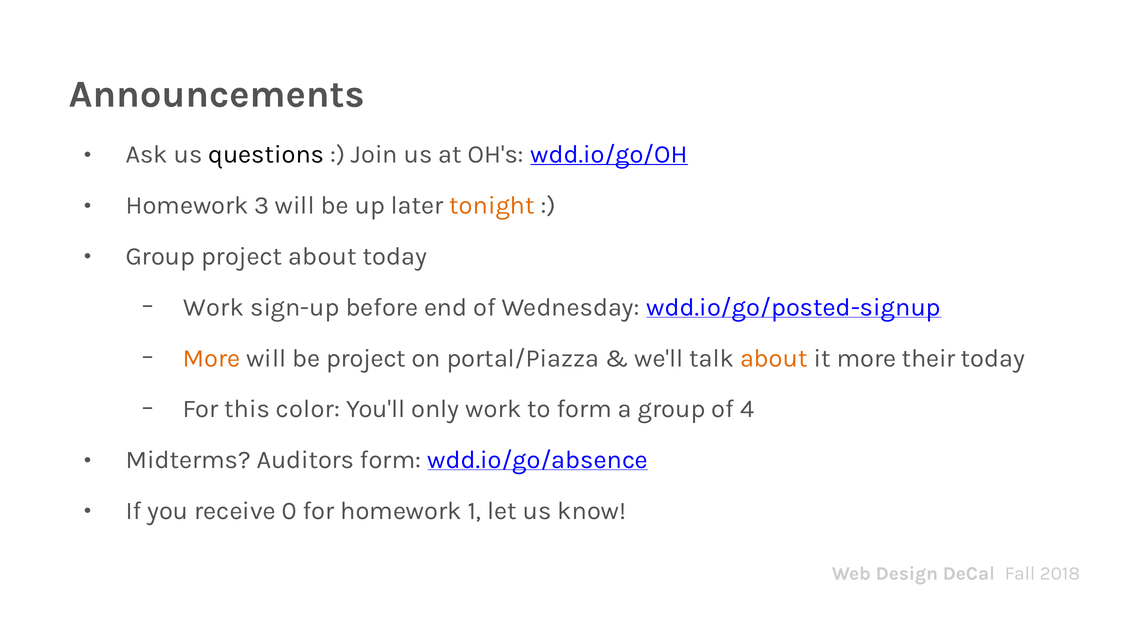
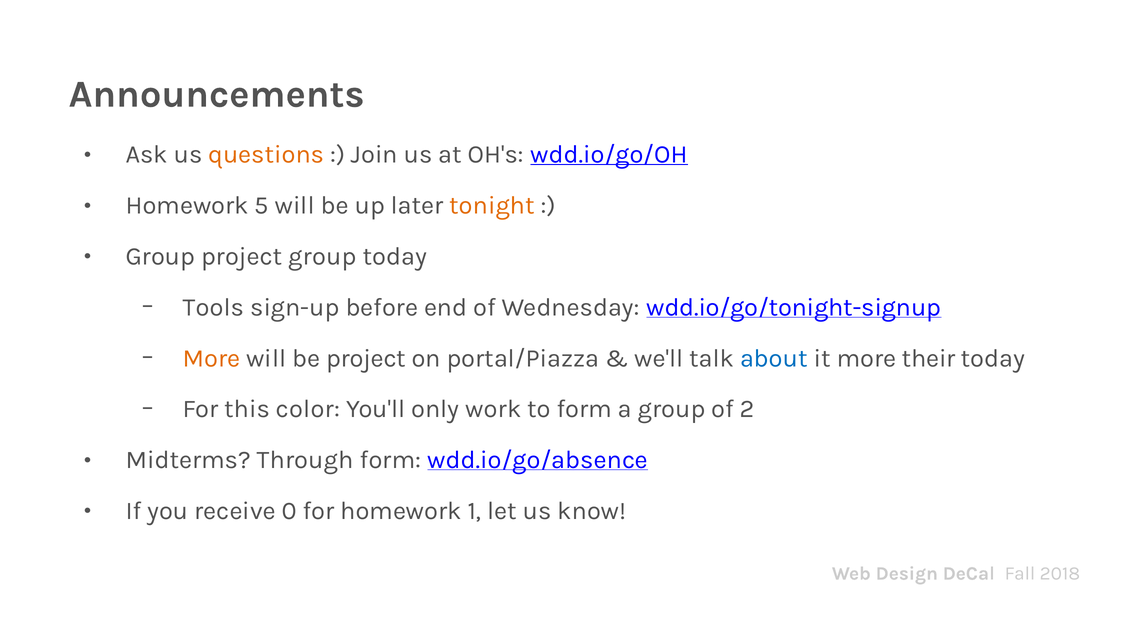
questions colour: black -> orange
3: 3 -> 5
project about: about -> group
Work at (213, 307): Work -> Tools
wdd.io/go/posted-signup: wdd.io/go/posted-signup -> wdd.io/go/tonight-signup
about at (774, 358) colour: orange -> blue
4: 4 -> 2
Auditors: Auditors -> Through
